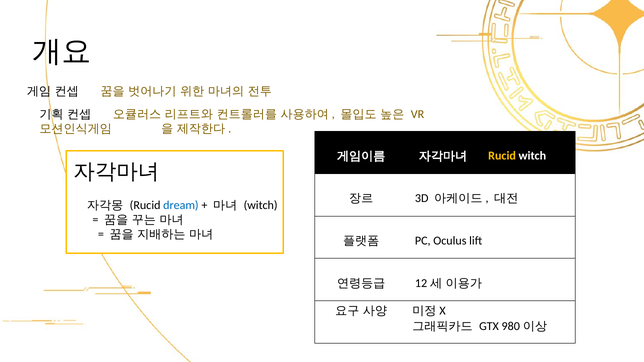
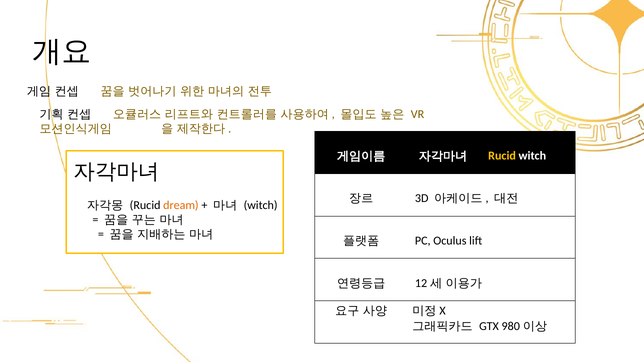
dream colour: blue -> orange
